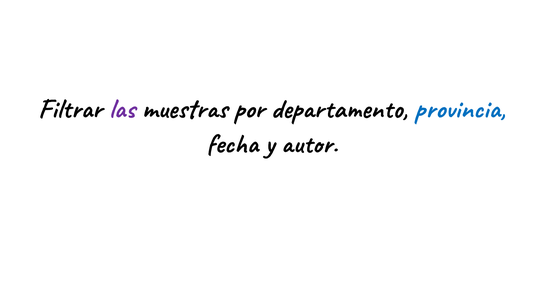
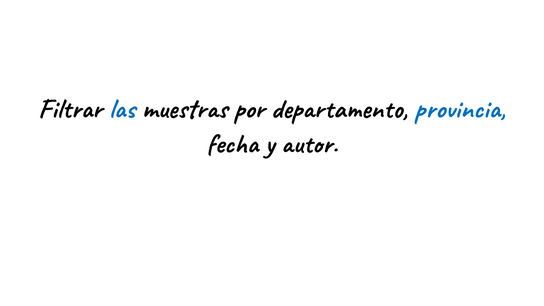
las colour: purple -> blue
